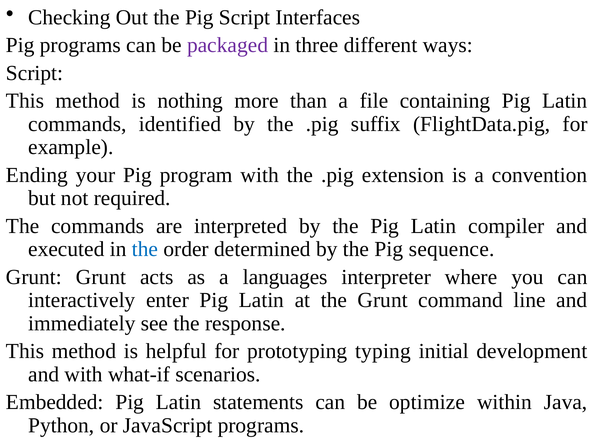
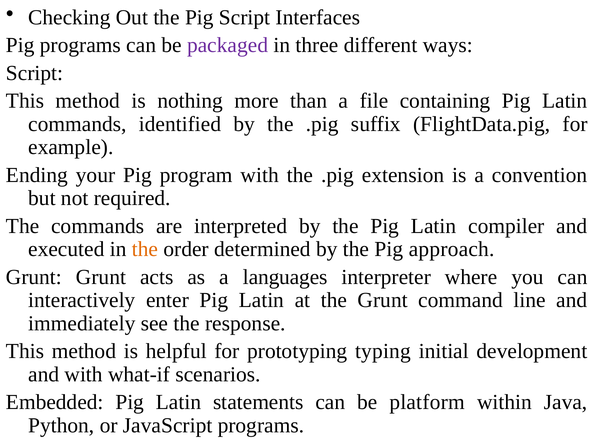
the at (145, 249) colour: blue -> orange
sequence: sequence -> approach
optimize: optimize -> platform
